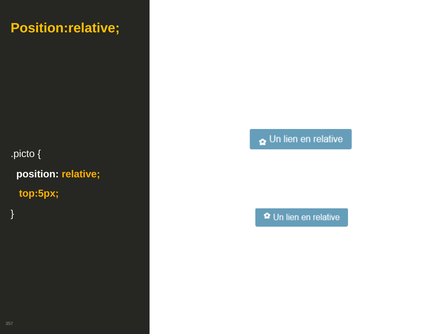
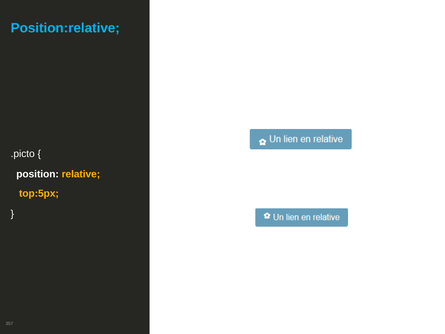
Position:relative colour: yellow -> light blue
